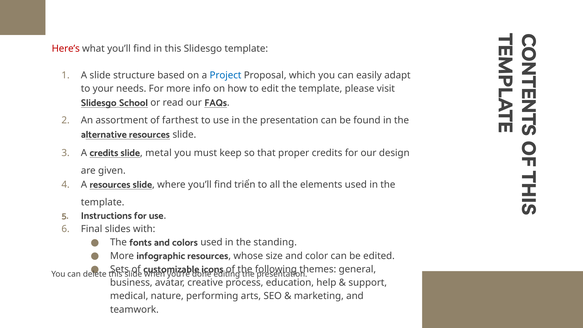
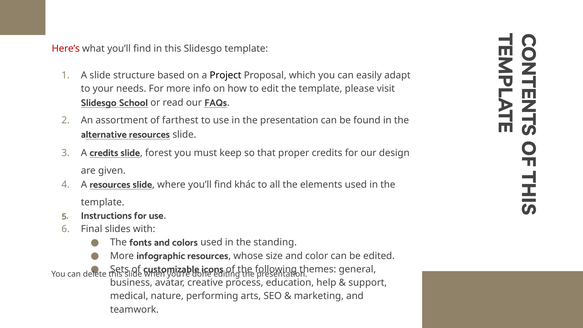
Project colour: blue -> black
metal: metal -> forest
triển: triển -> khác
